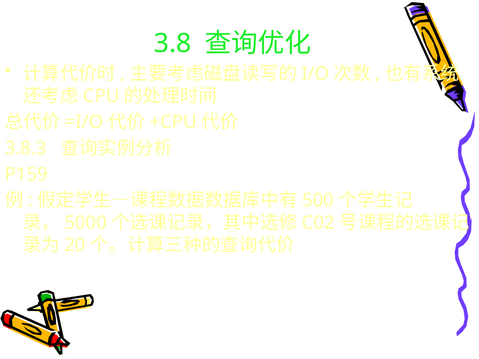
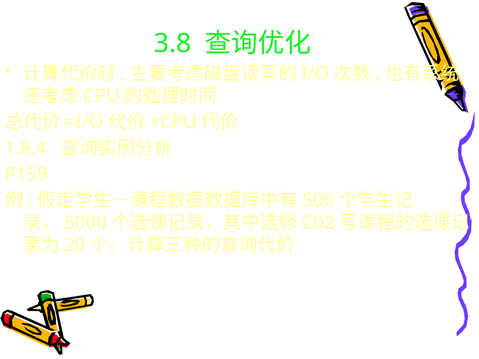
3.8.3: 3.8.3 -> 1.8.4
